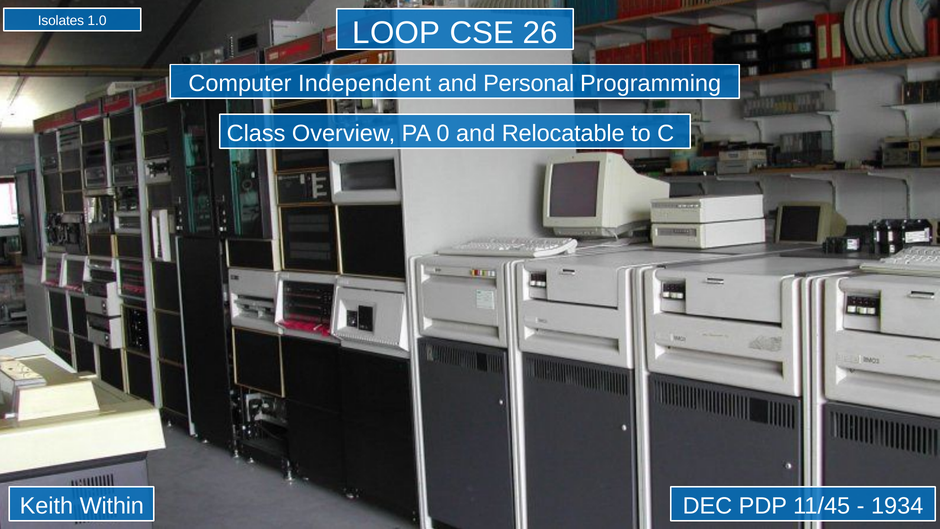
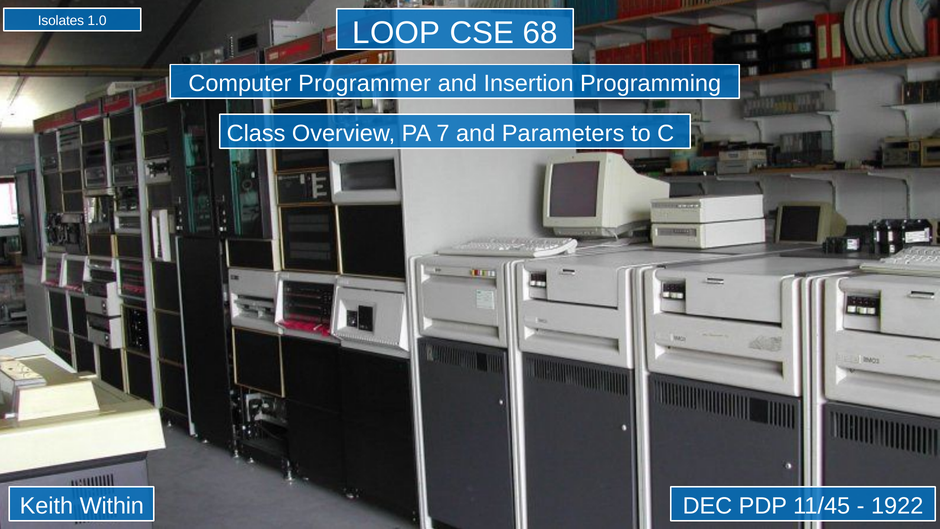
26: 26 -> 68
Independent: Independent -> Programmer
Personal: Personal -> Insertion
0: 0 -> 7
Relocatable: Relocatable -> Parameters
1934: 1934 -> 1922
